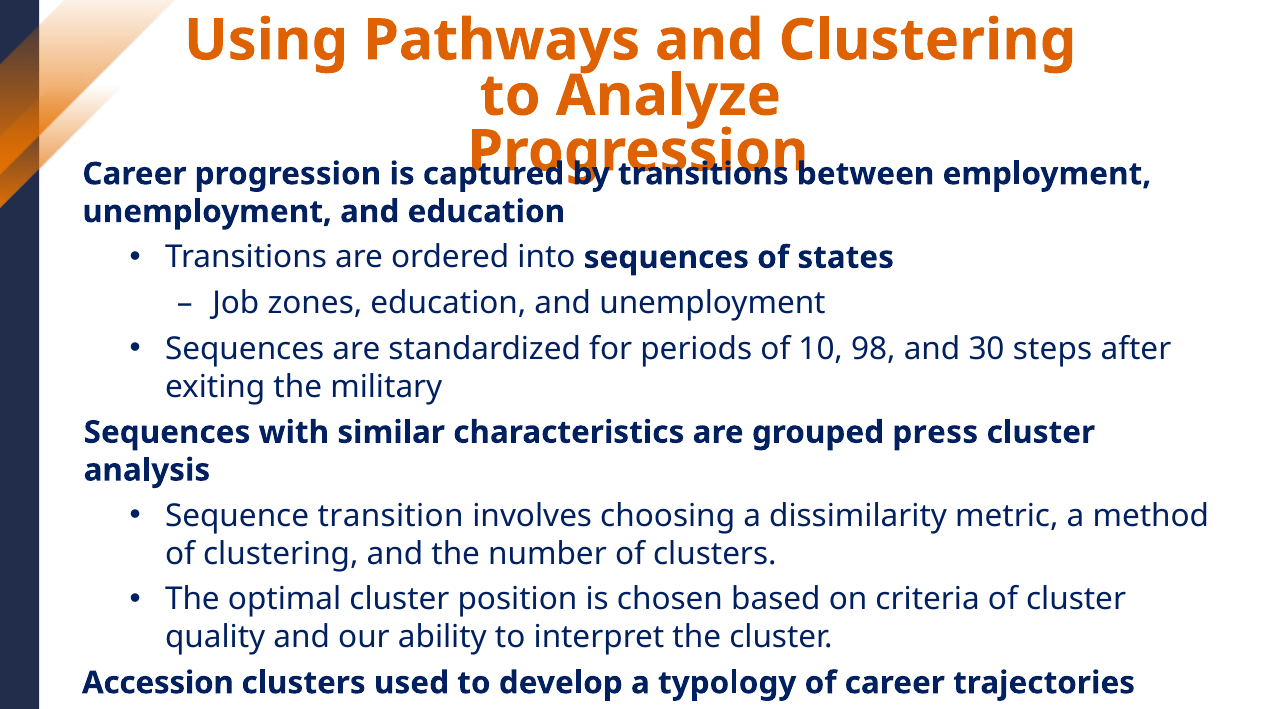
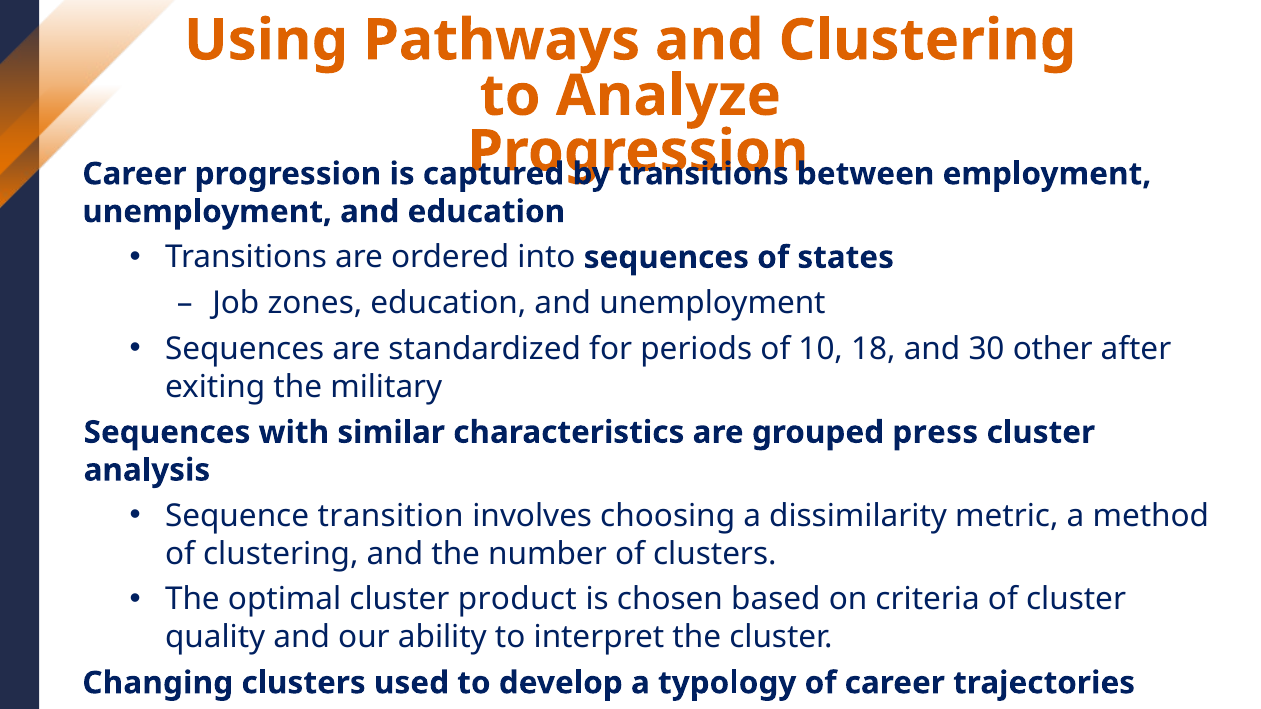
98: 98 -> 18
steps: steps -> other
position: position -> product
Accession: Accession -> Changing
